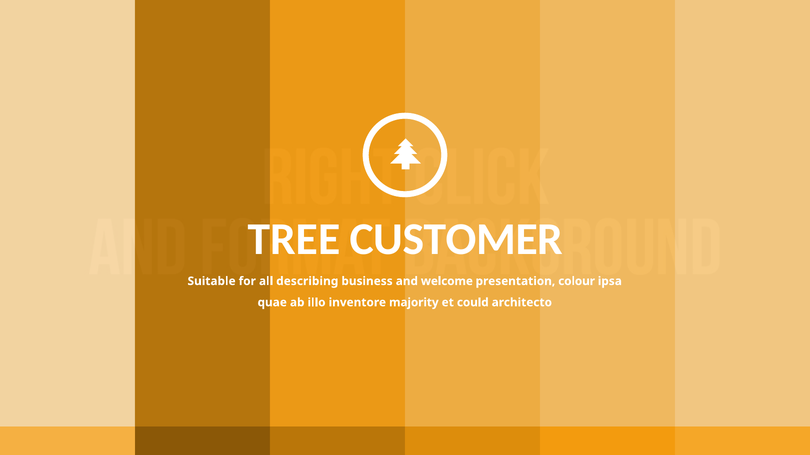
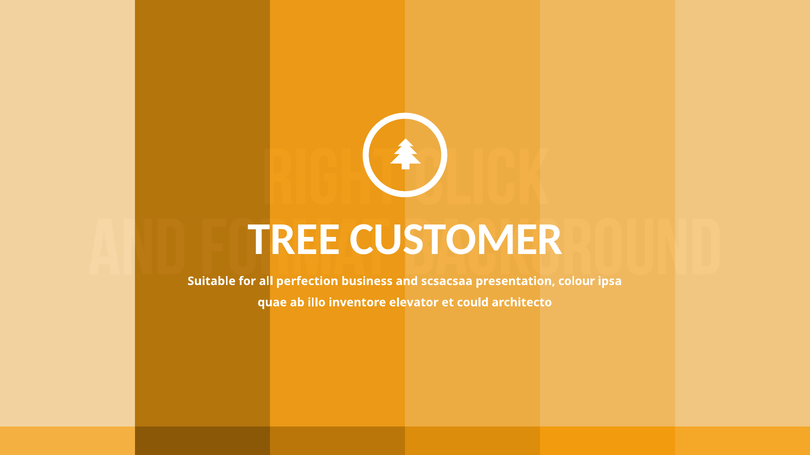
describing: describing -> perfection
welcome: welcome -> scsacsaa
majority: majority -> elevator
